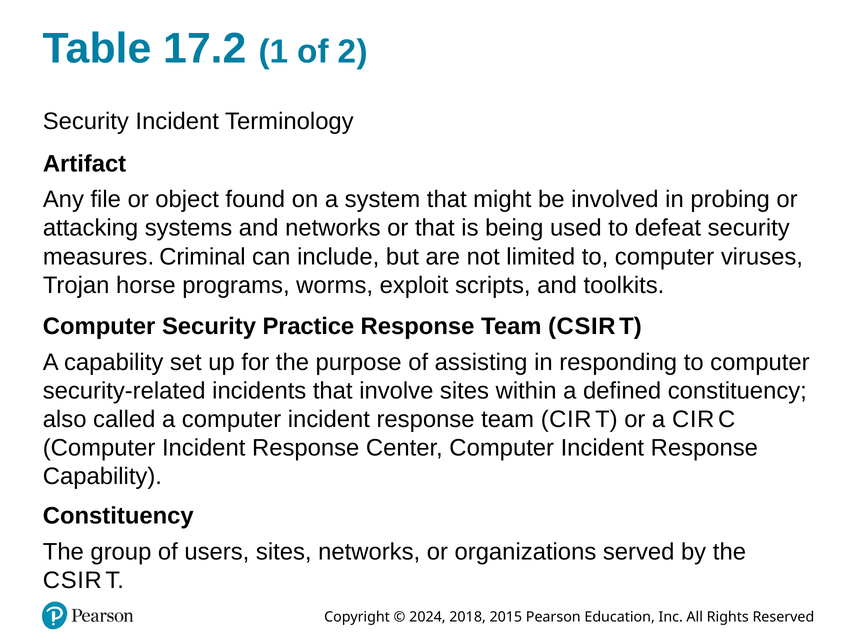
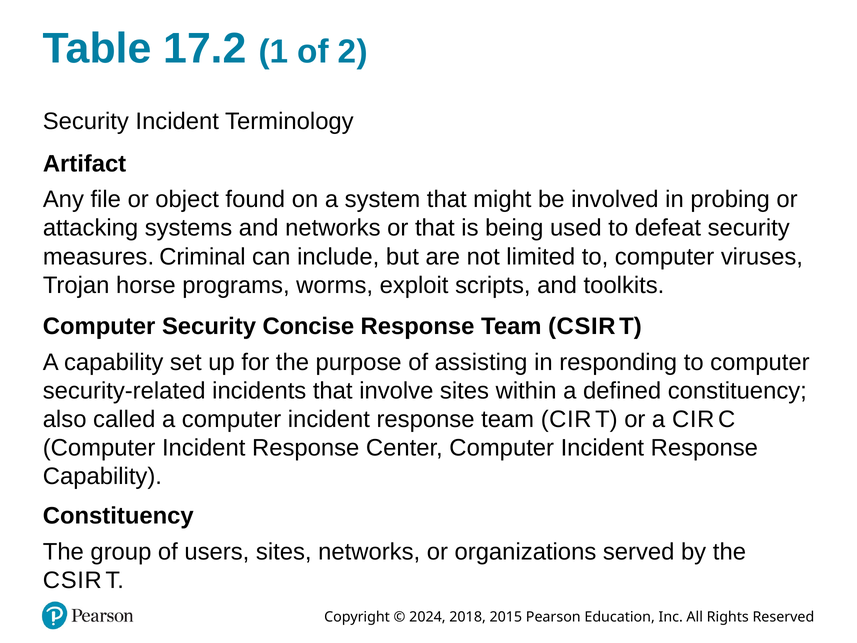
Practice: Practice -> Concise
